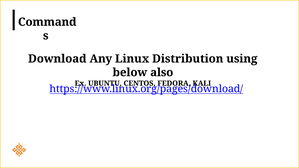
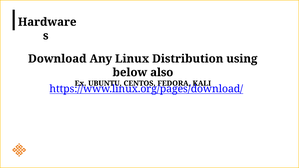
Command: Command -> Hardware
